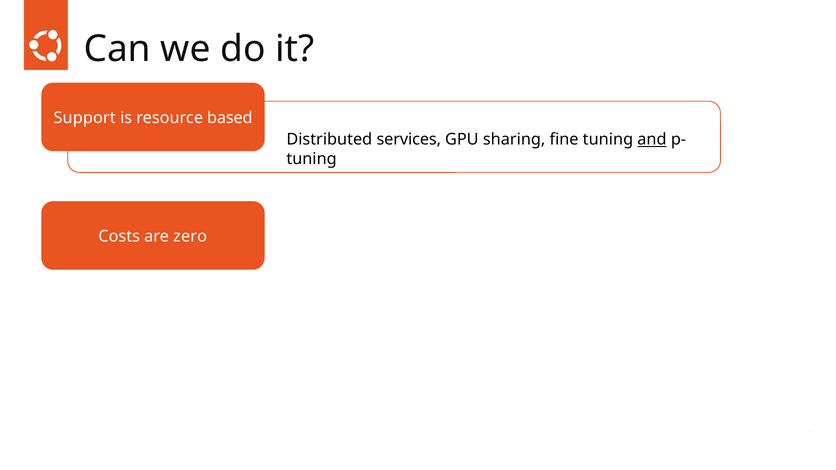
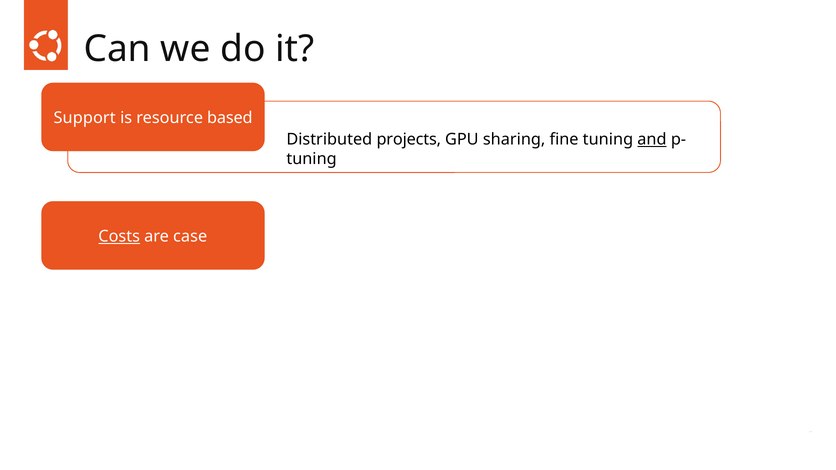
services: services -> projects
Costs underline: none -> present
zero: zero -> case
